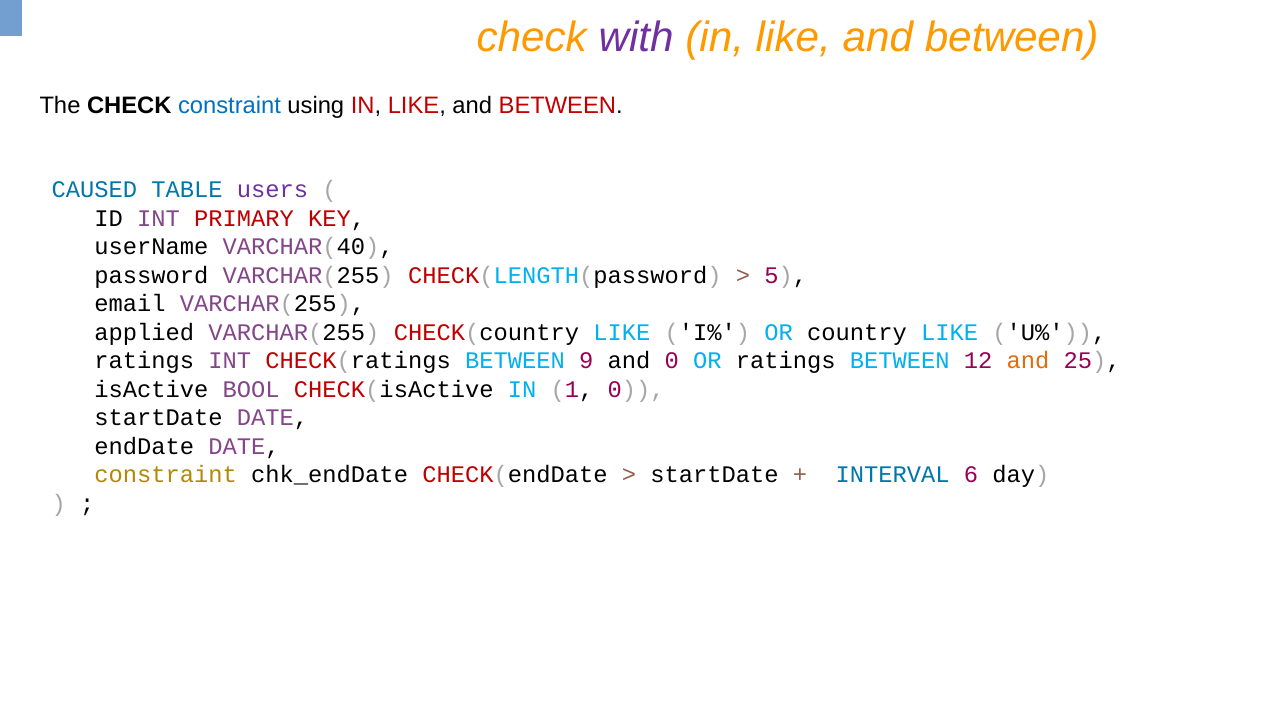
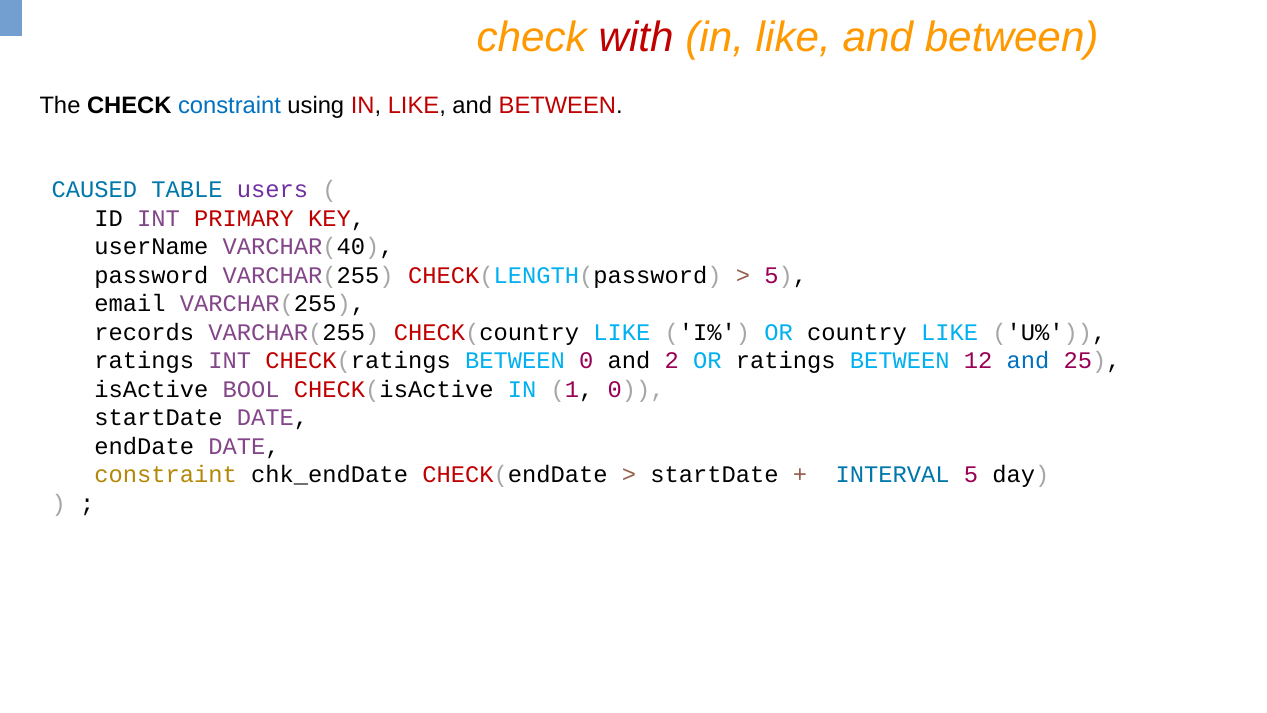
with colour: purple -> red
applied: applied -> records
BETWEEN 9: 9 -> 0
and 0: 0 -> 2
and at (1028, 361) colour: orange -> blue
INTERVAL 6: 6 -> 5
